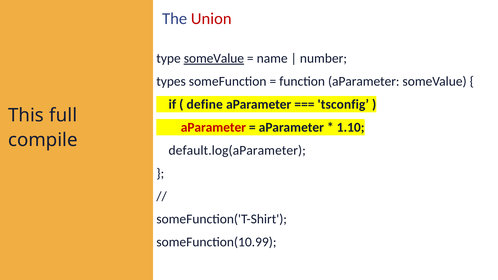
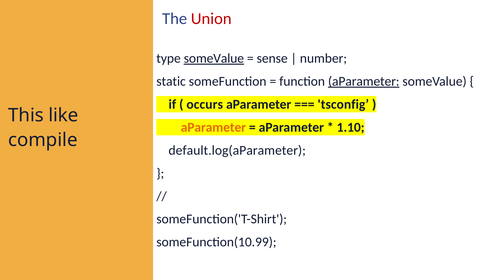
name: name -> sense
types: types -> static
aParameter at (364, 81) underline: none -> present
define: define -> occurs
full: full -> like
aParameter at (213, 127) colour: red -> orange
